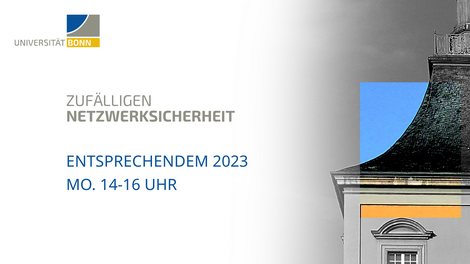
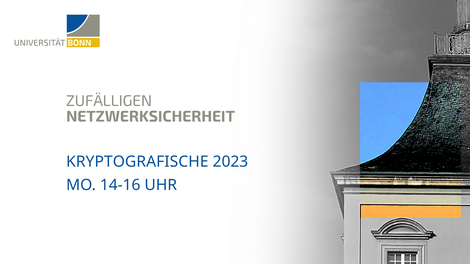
ENTSPRECHENDEM: ENTSPRECHENDEM -> KRYPTOGRAFISCHE
